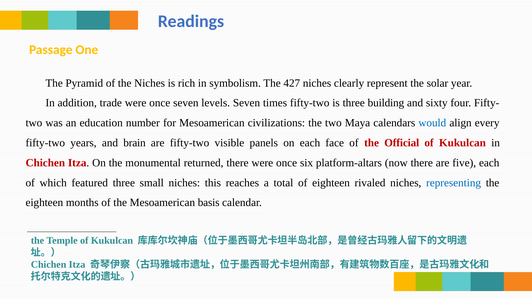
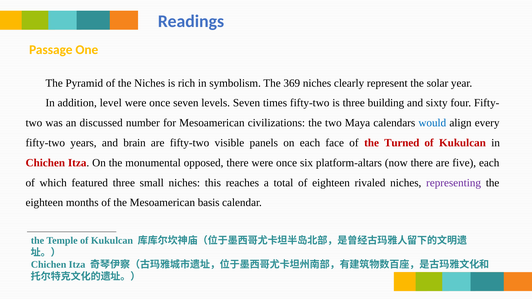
427: 427 -> 369
trade: trade -> level
education: education -> discussed
Official: Official -> Turned
returned: returned -> opposed
representing colour: blue -> purple
